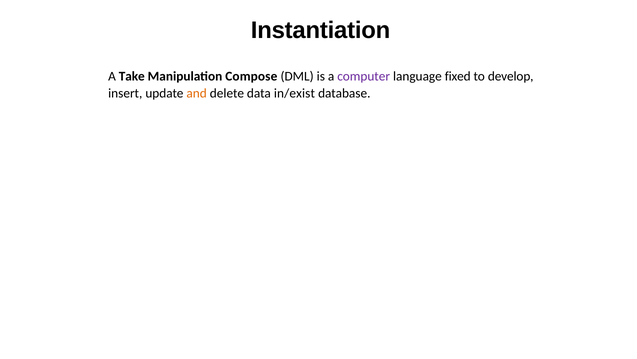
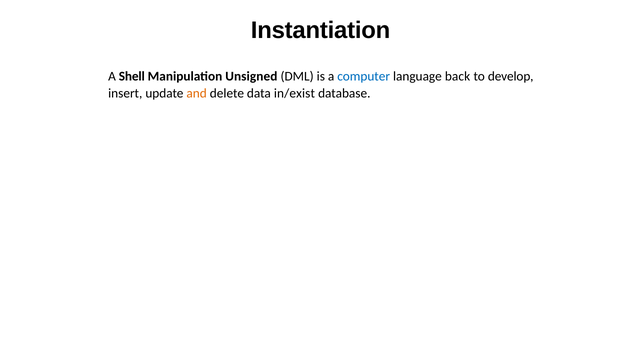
Take: Take -> Shell
Compose: Compose -> Unsigned
computer colour: purple -> blue
fixed: fixed -> back
